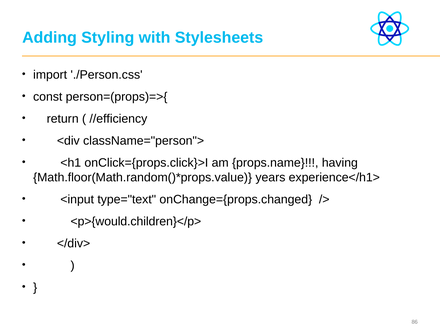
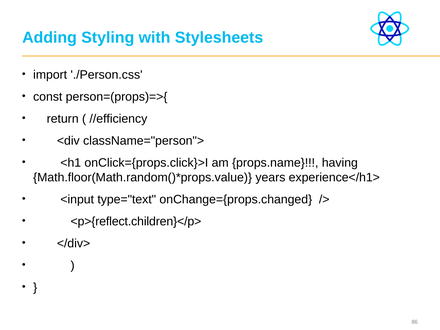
<p>{would.children}</p>: <p>{would.children}</p> -> <p>{reflect.children}</p>
